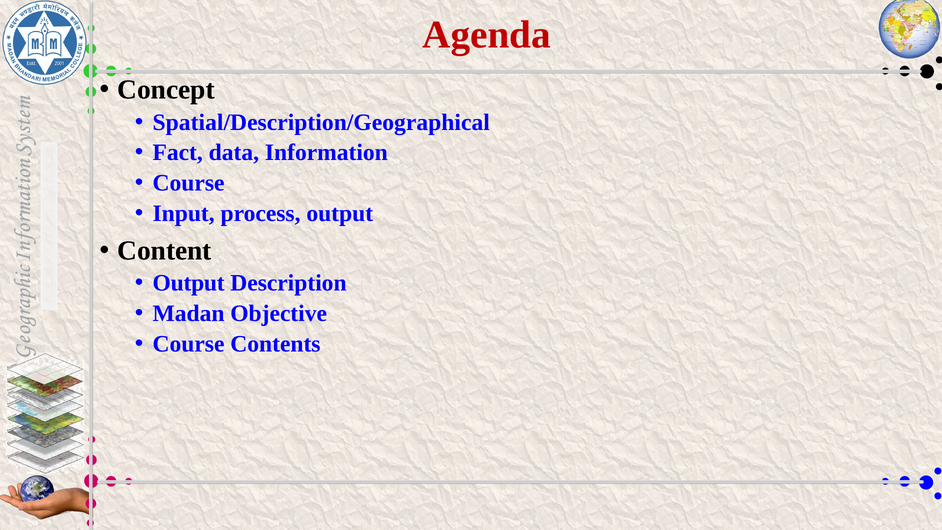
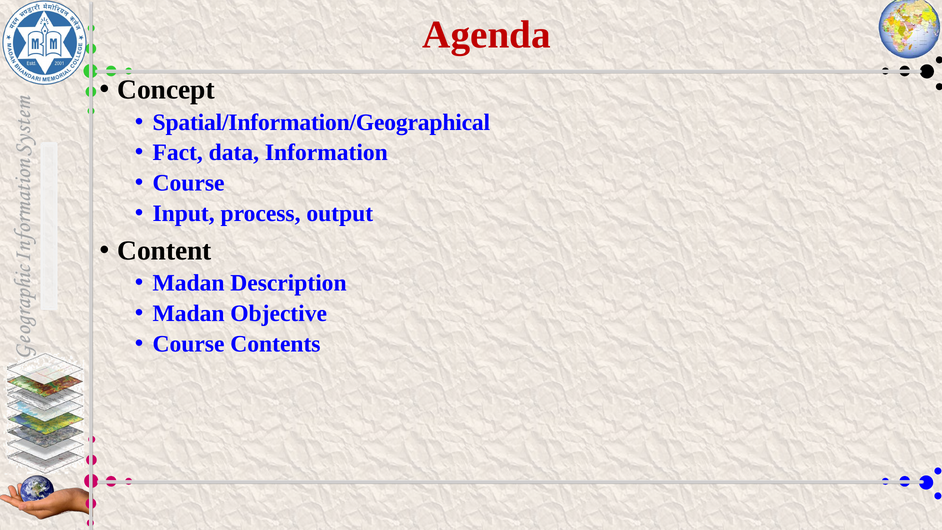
Spatial/Description/Geographical: Spatial/Description/Geographical -> Spatial/Information/Geographical
Output at (189, 283): Output -> Madan
